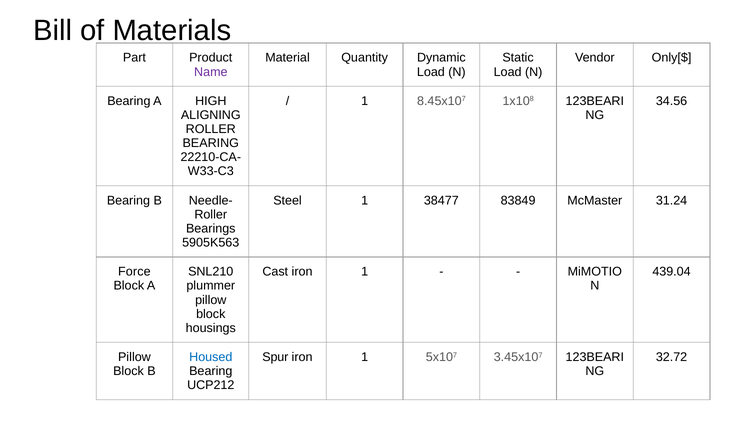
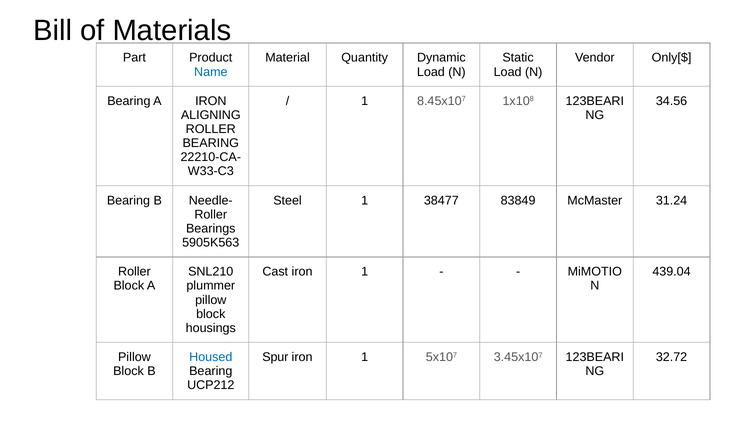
Name colour: purple -> blue
A HIGH: HIGH -> IRON
Force at (134, 272): Force -> Roller
